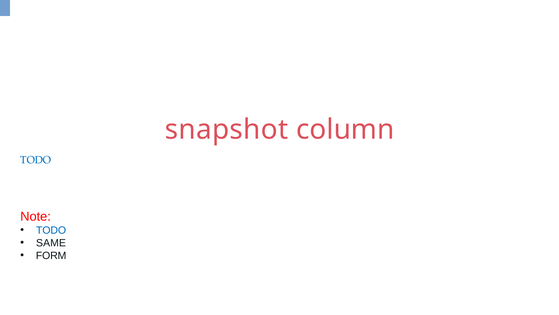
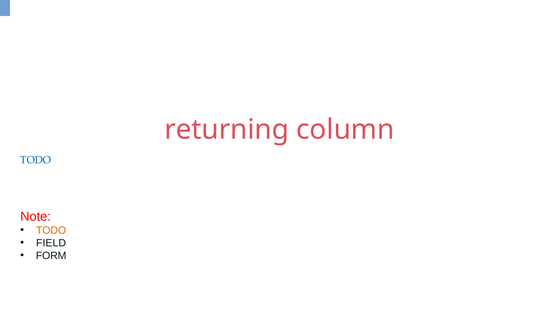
snapshot: snapshot -> returning
TODO at (51, 230) colour: blue -> orange
SAME: SAME -> FIELD
